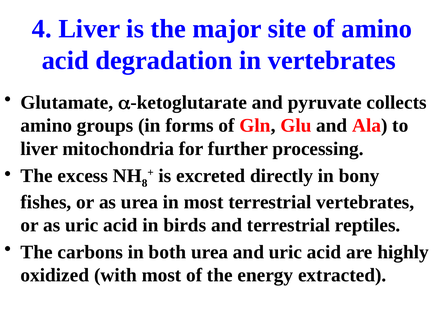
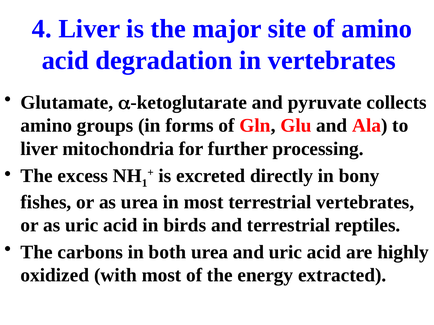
8: 8 -> 1
